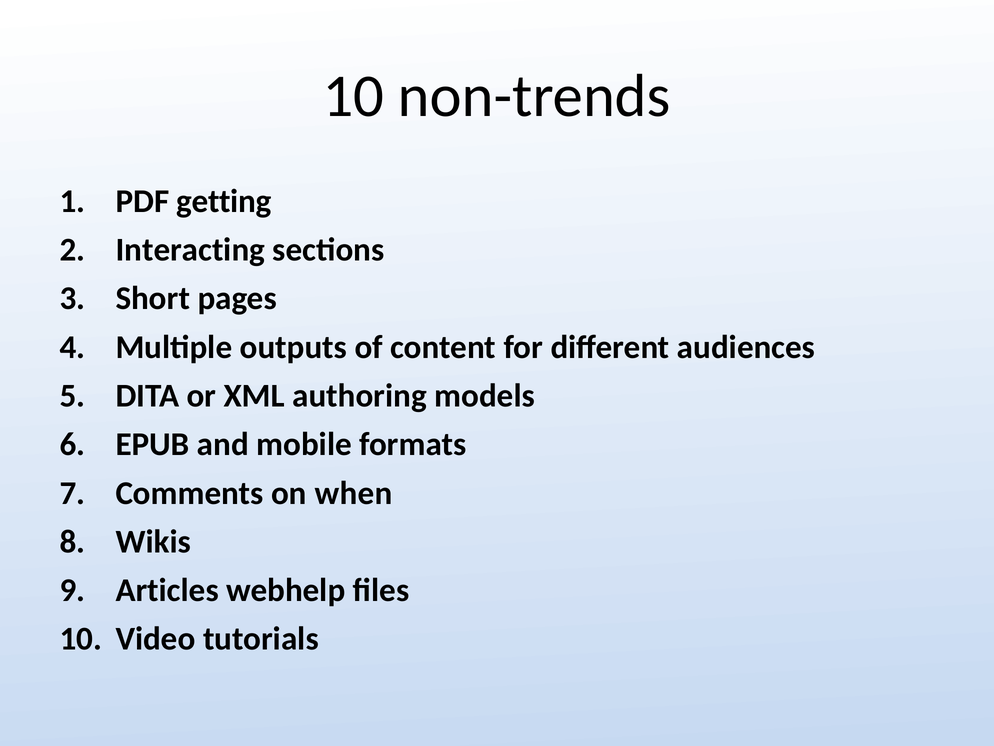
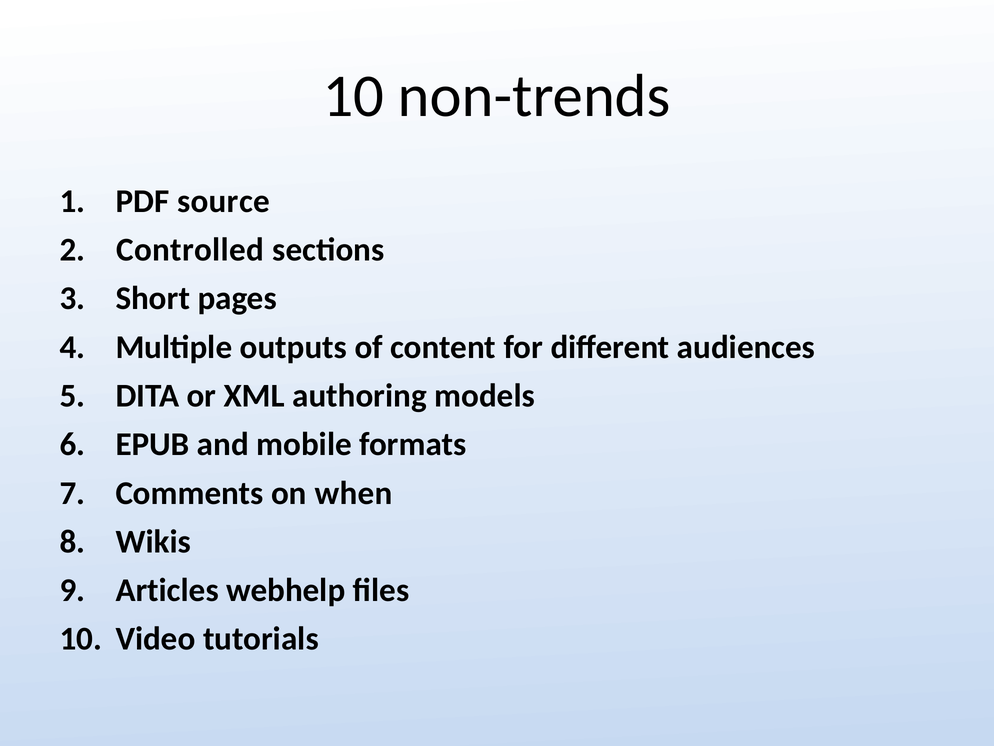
getting: getting -> source
Interacting: Interacting -> Controlled
